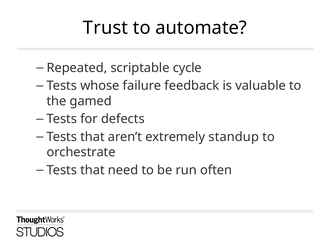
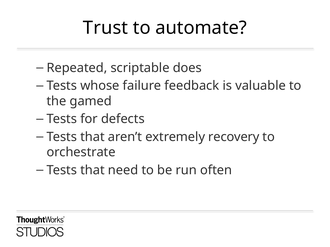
cycle: cycle -> does
standup: standup -> recovery
